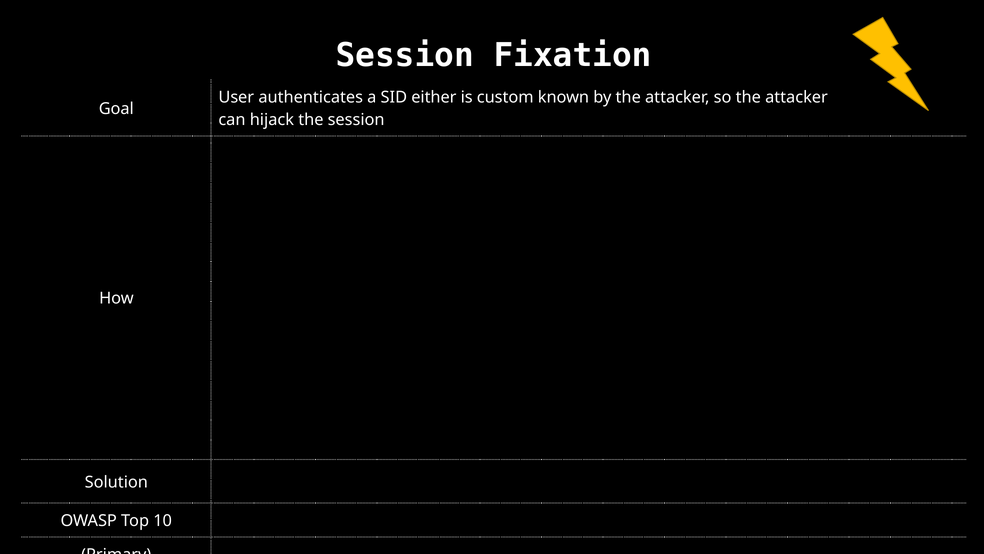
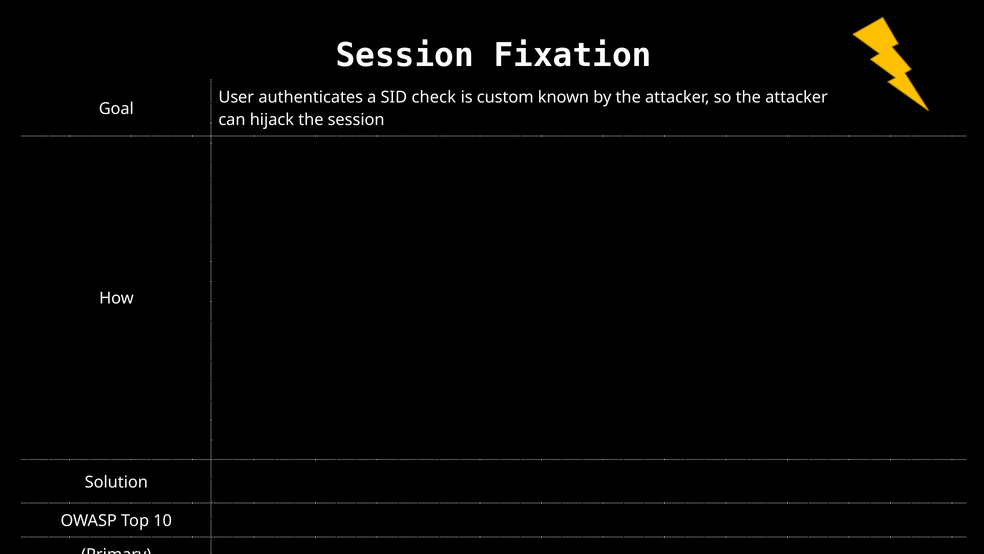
either: either -> check
